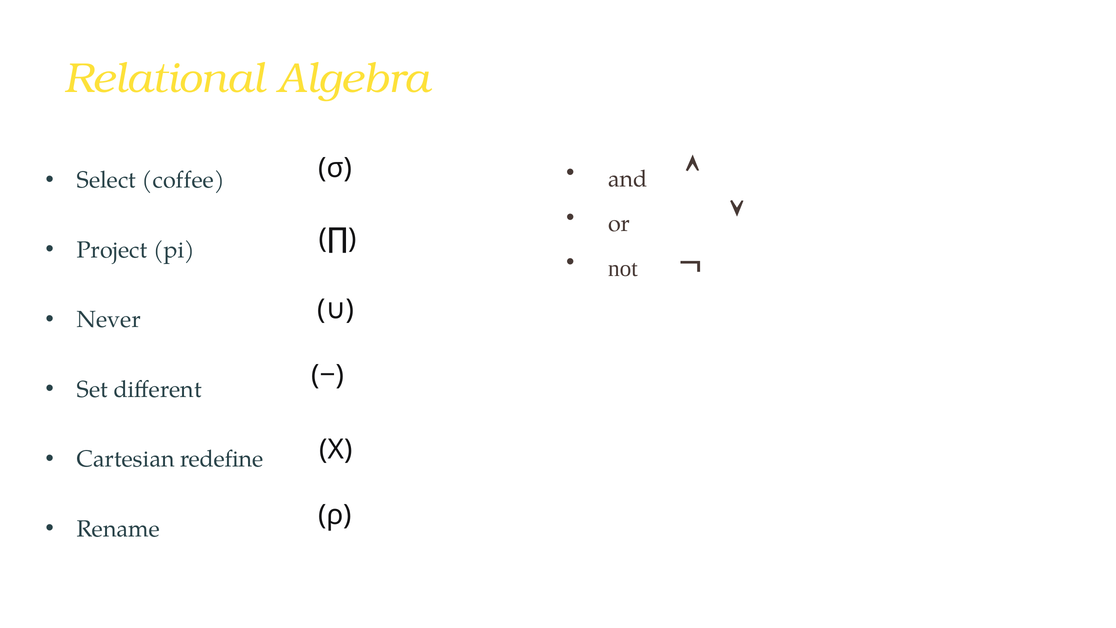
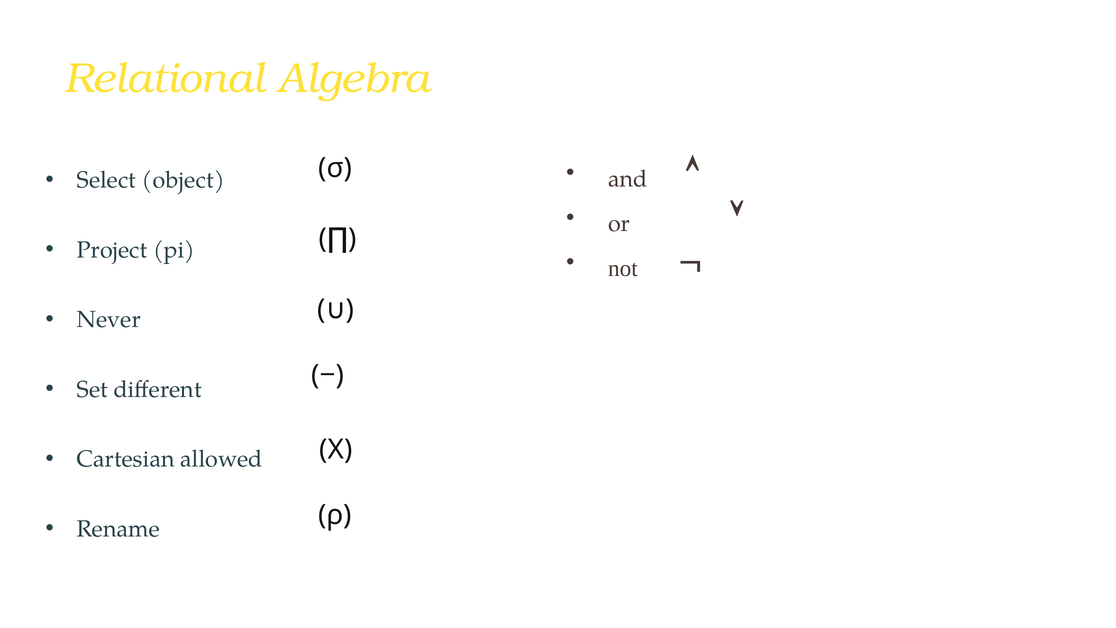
coffee: coffee -> object
redefine: redefine -> allowed
